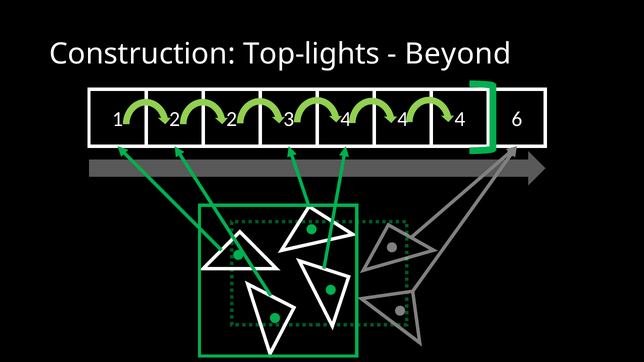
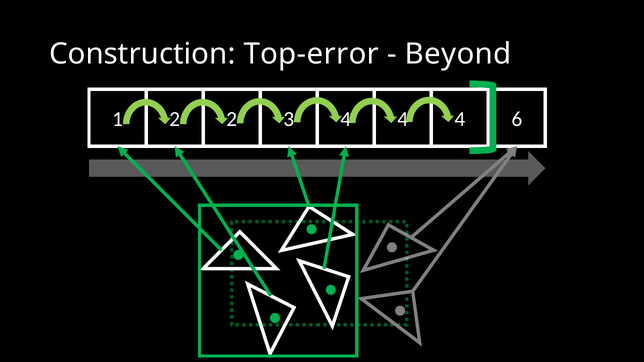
Top-lights: Top-lights -> Top-error
